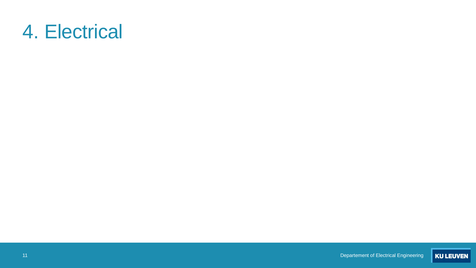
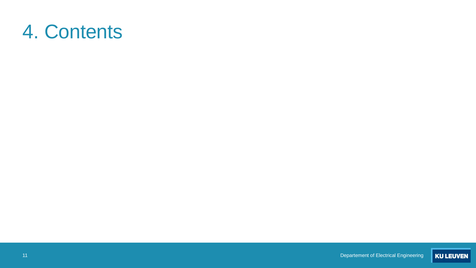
4 Electrical: Electrical -> Contents
